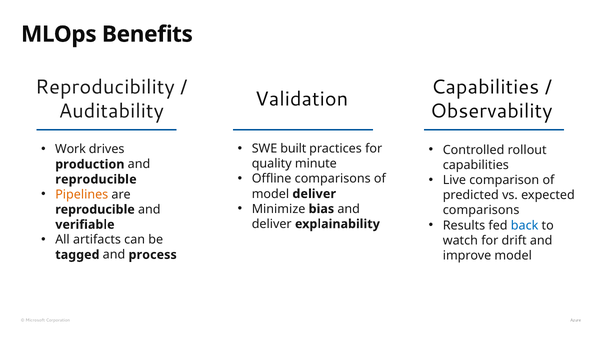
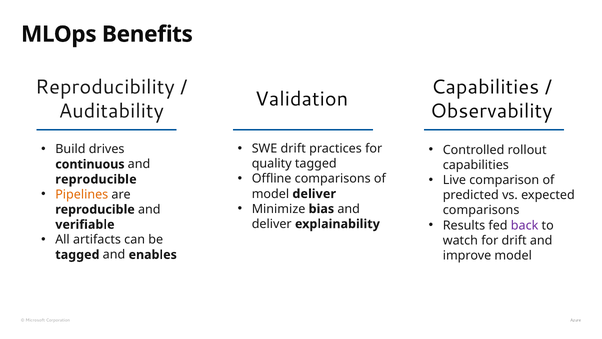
SWE built: built -> drift
Work: Work -> Build
quality minute: minute -> tagged
production: production -> continuous
back colour: blue -> purple
process: process -> enables
